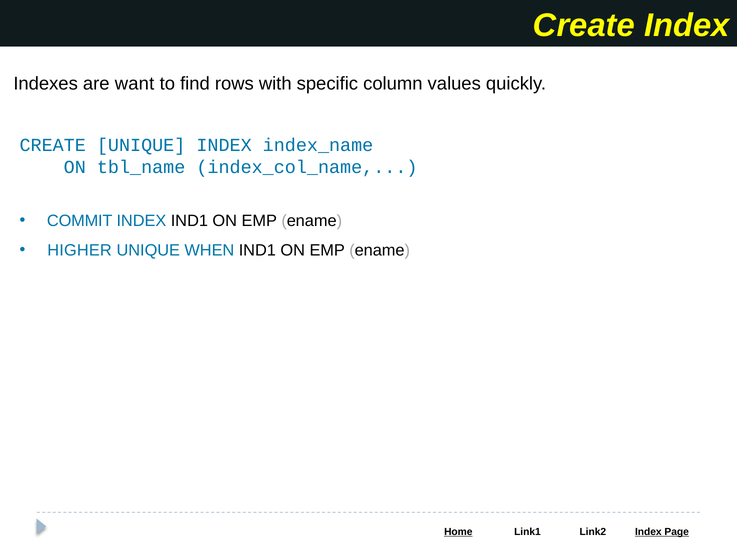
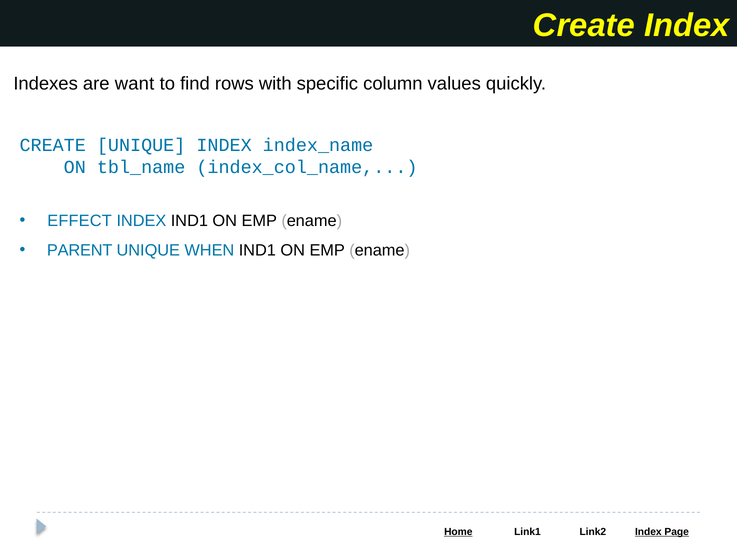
COMMIT: COMMIT -> EFFECT
HIGHER: HIGHER -> PARENT
